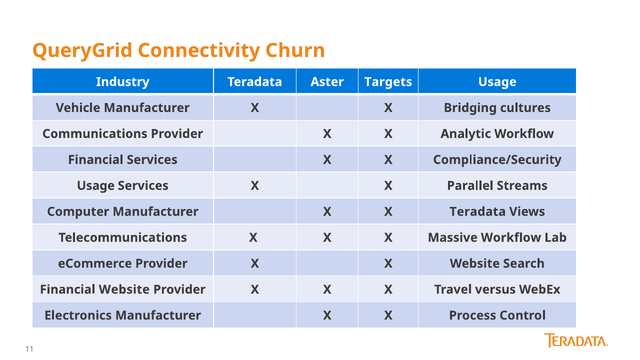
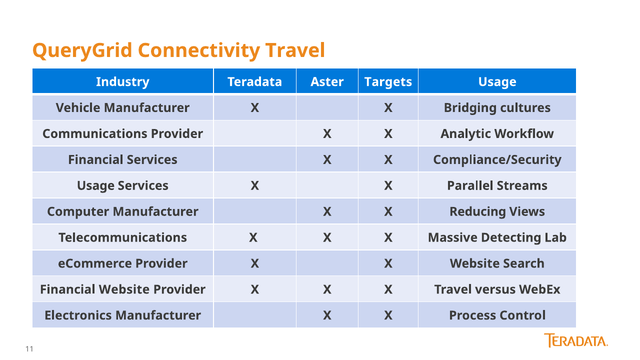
Connectivity Churn: Churn -> Travel
X Teradata: Teradata -> Reducing
Massive Workflow: Workflow -> Detecting
